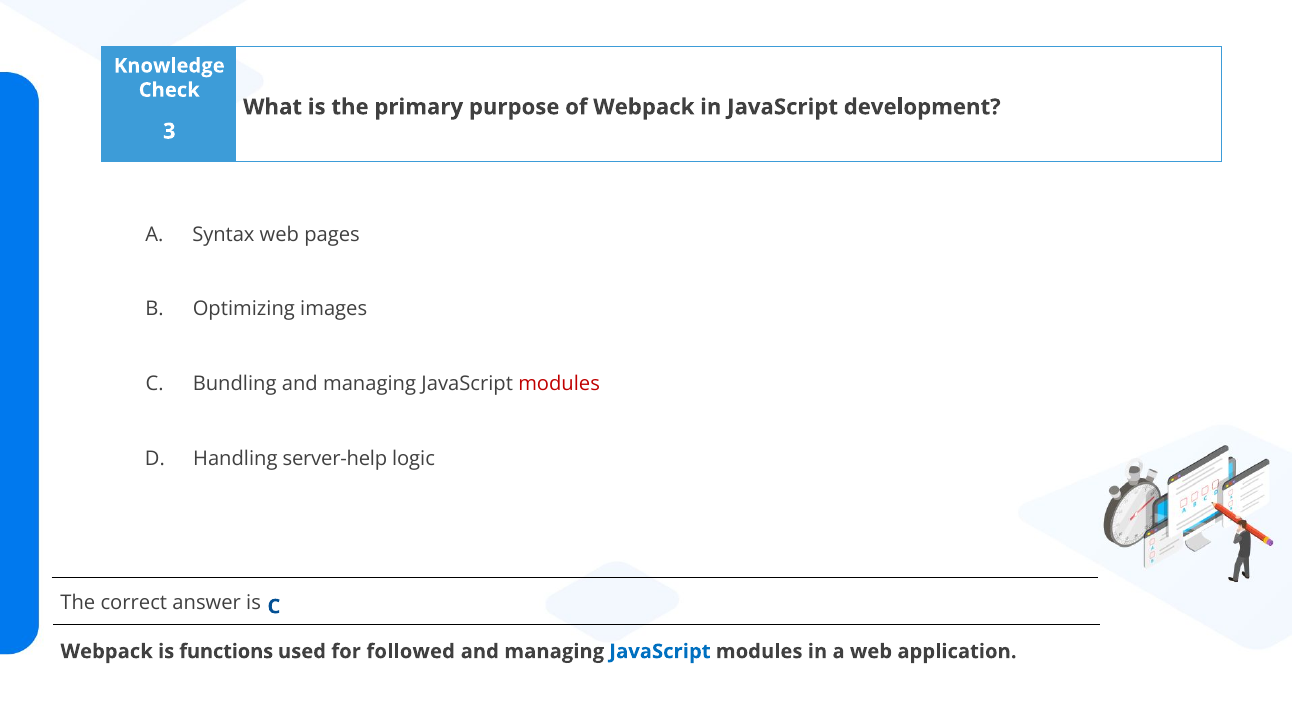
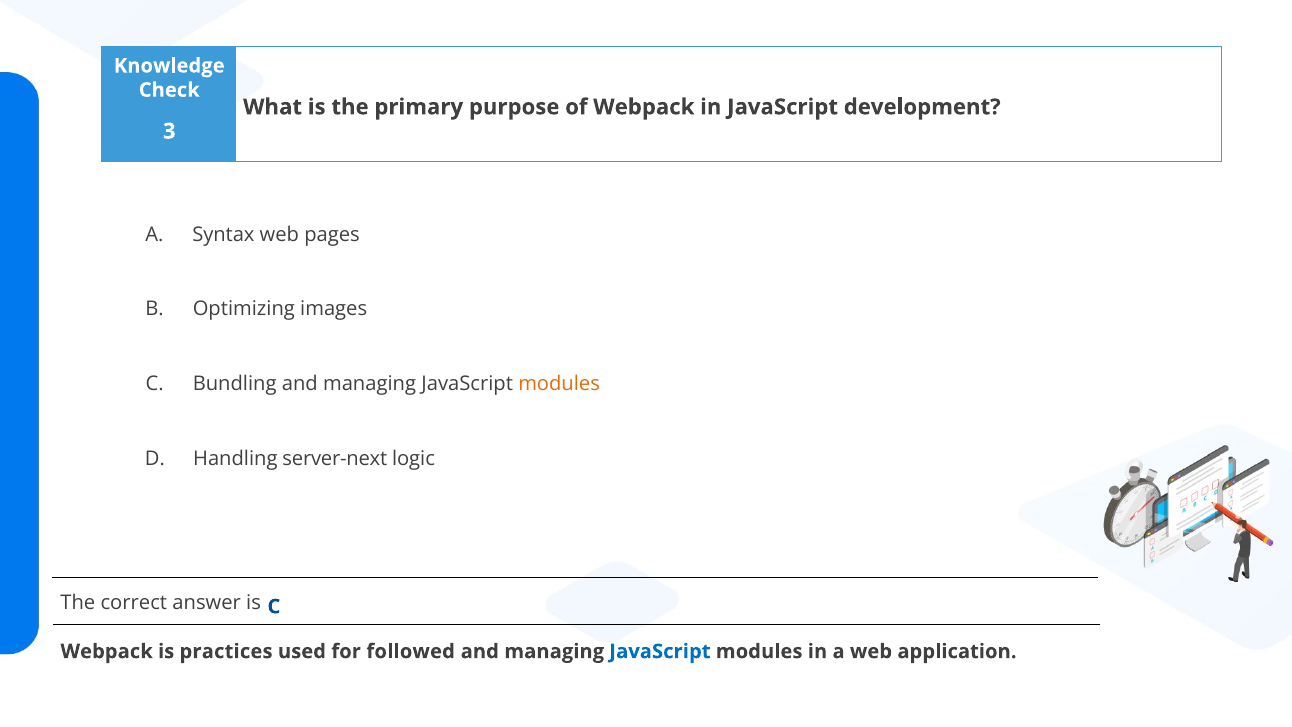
modules at (559, 384) colour: red -> orange
server-help: server-help -> server-next
functions: functions -> practices
